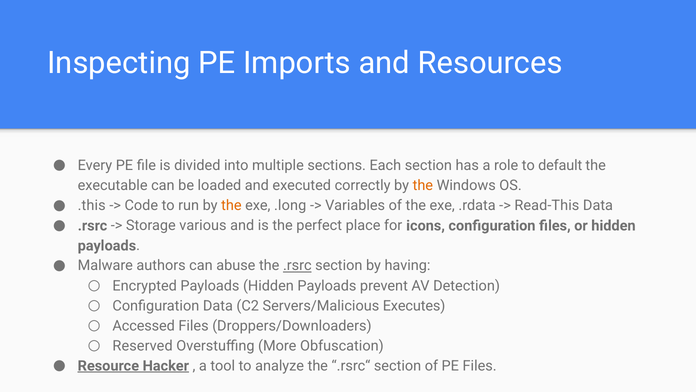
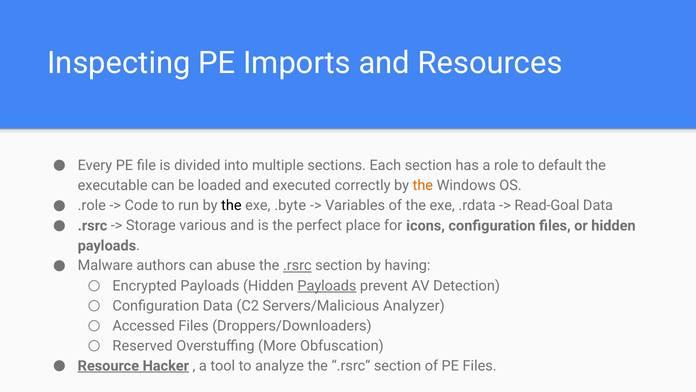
.this: .this -> .role
the at (231, 205) colour: orange -> black
.long: .long -> .byte
Read-This: Read-This -> Read-Goal
Payloads at (327, 285) underline: none -> present
Executes: Executes -> Analyzer
